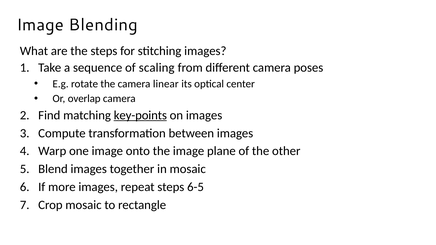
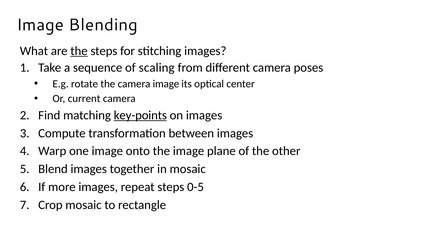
the at (79, 51) underline: none -> present
camera linear: linear -> image
overlap: overlap -> current
6-5: 6-5 -> 0-5
